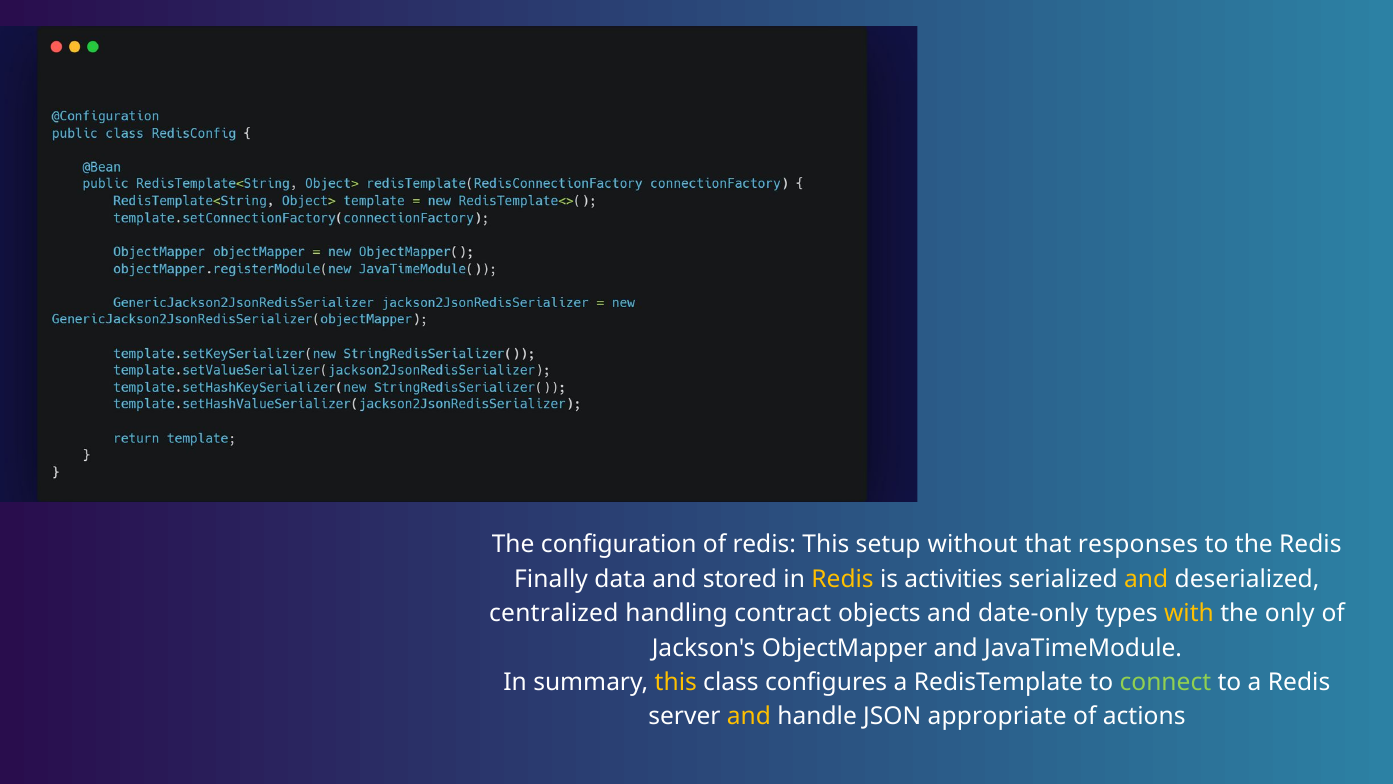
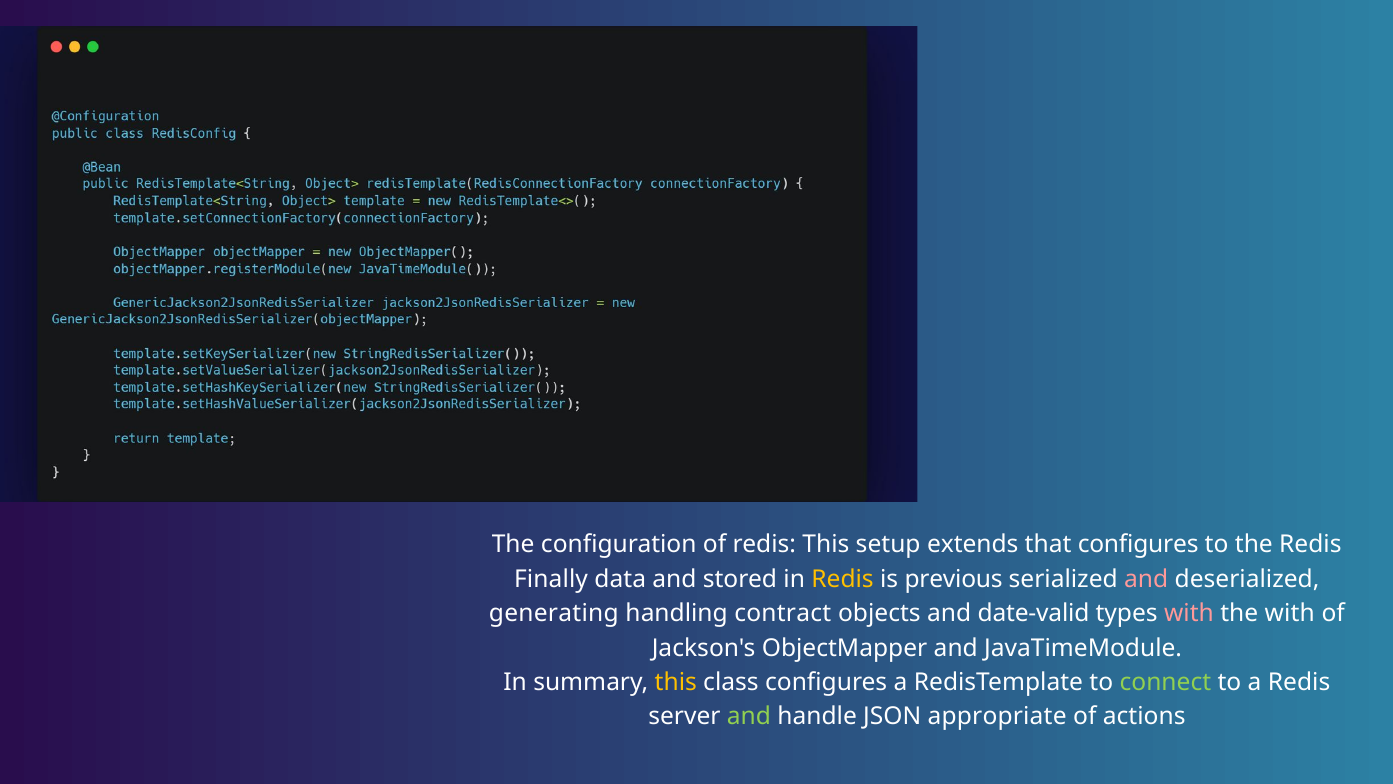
without: without -> extends
that responses: responses -> configures
activities: activities -> previous
and at (1146, 579) colour: yellow -> pink
centralized: centralized -> generating
date-only: date-only -> date-valid
with at (1189, 613) colour: yellow -> pink
the only: only -> with
and at (749, 716) colour: yellow -> light green
